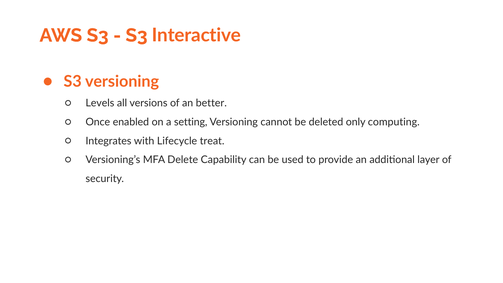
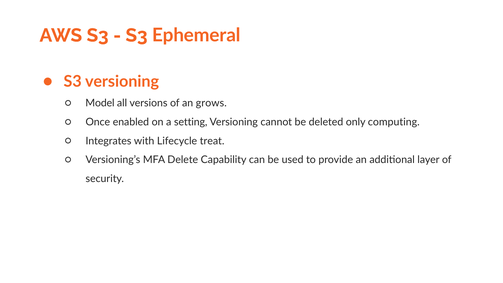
Interactive: Interactive -> Ephemeral
Levels: Levels -> Model
better: better -> grows
